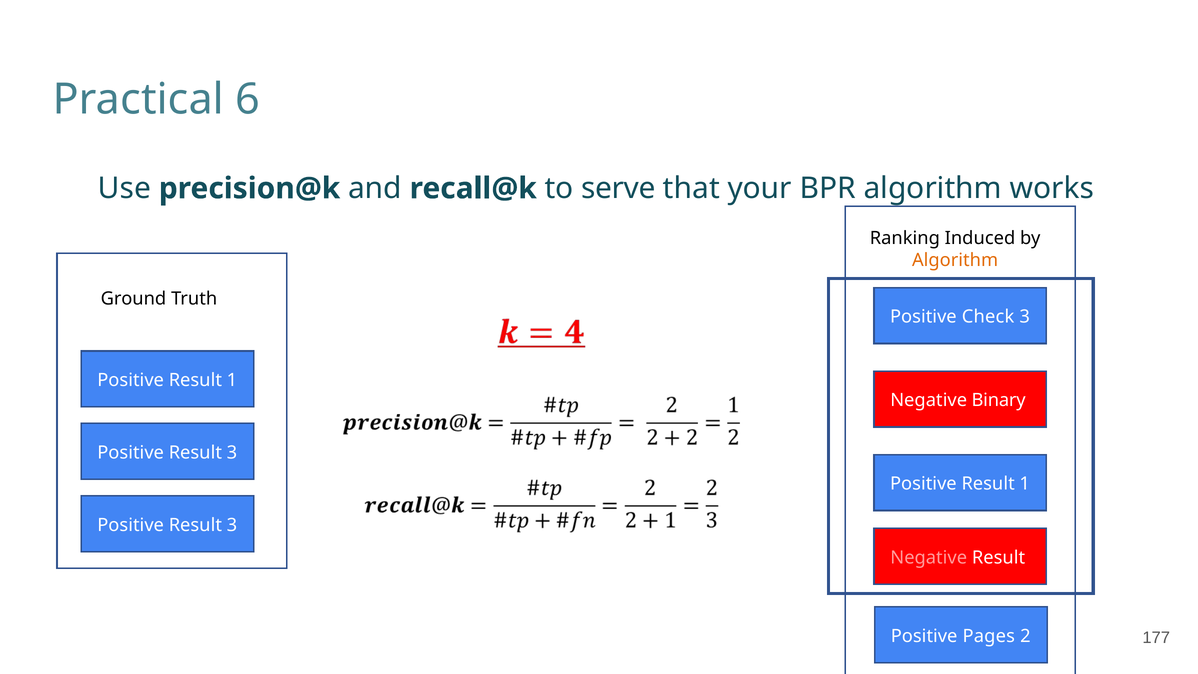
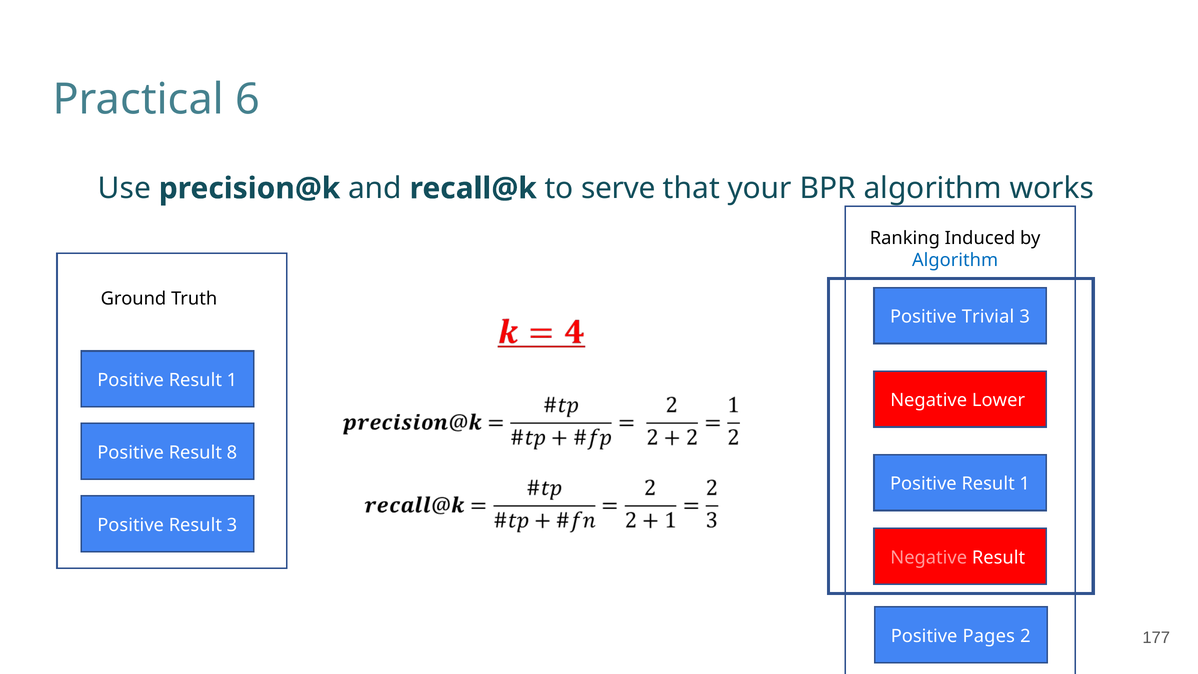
Algorithm at (955, 260) colour: orange -> blue
Check: Check -> Trivial
Binary: Binary -> Lower
3 at (232, 453): 3 -> 8
